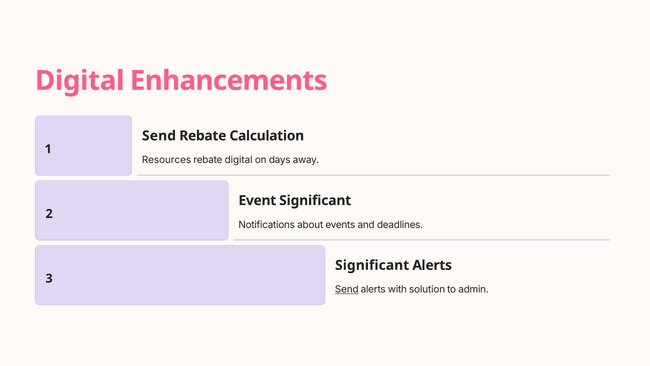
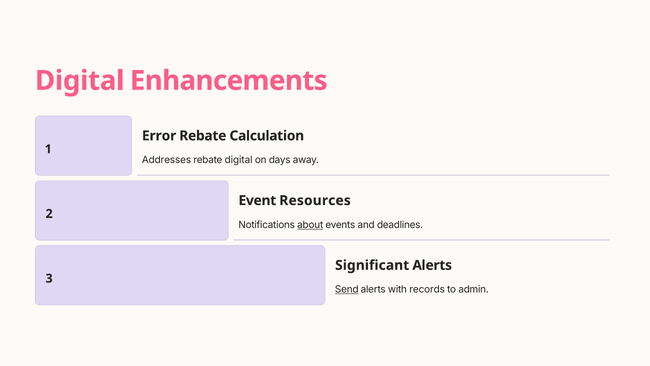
Send at (159, 136): Send -> Error
Resources: Resources -> Addresses
Event Significant: Significant -> Resources
about underline: none -> present
solution: solution -> records
